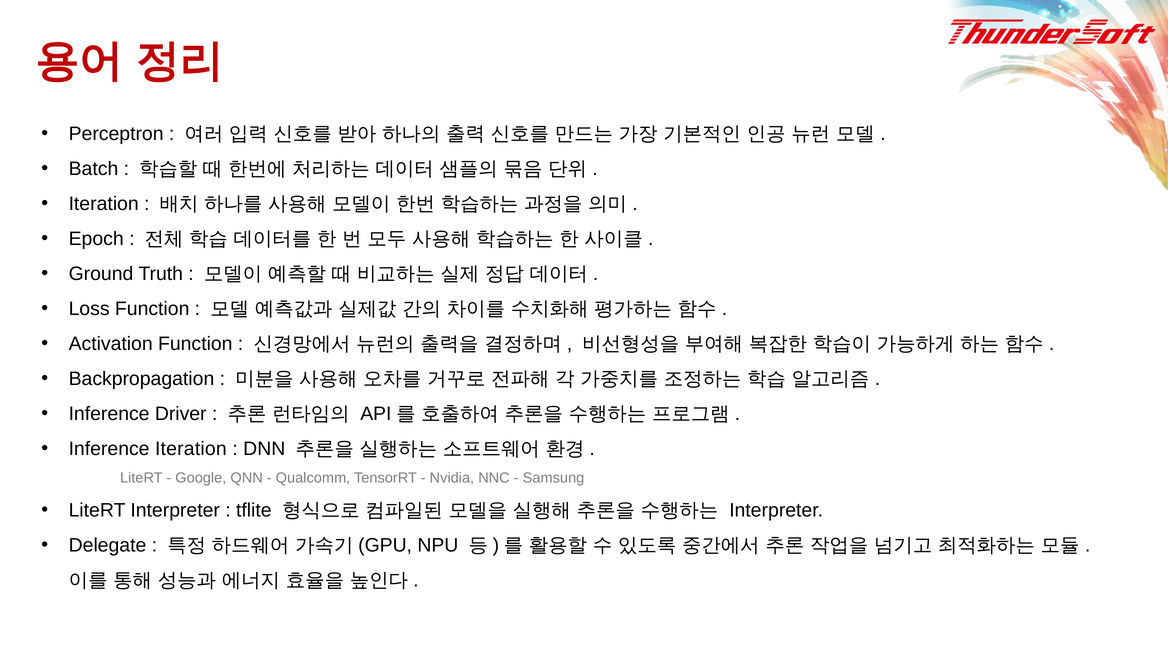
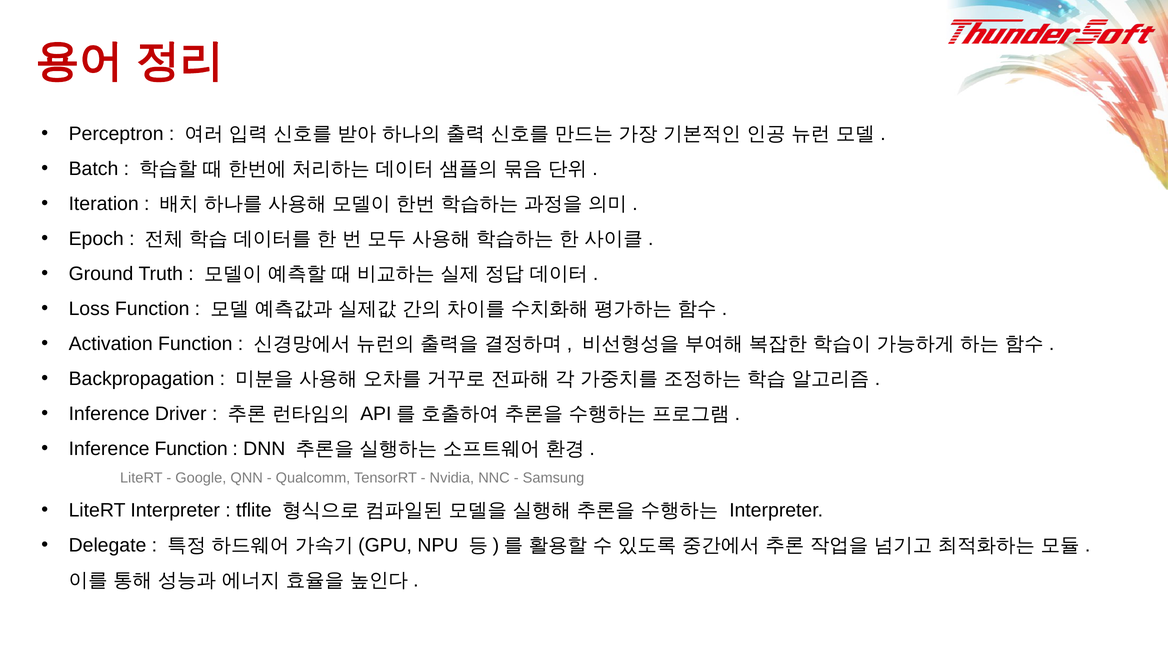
Inference Iteration: Iteration -> Function
